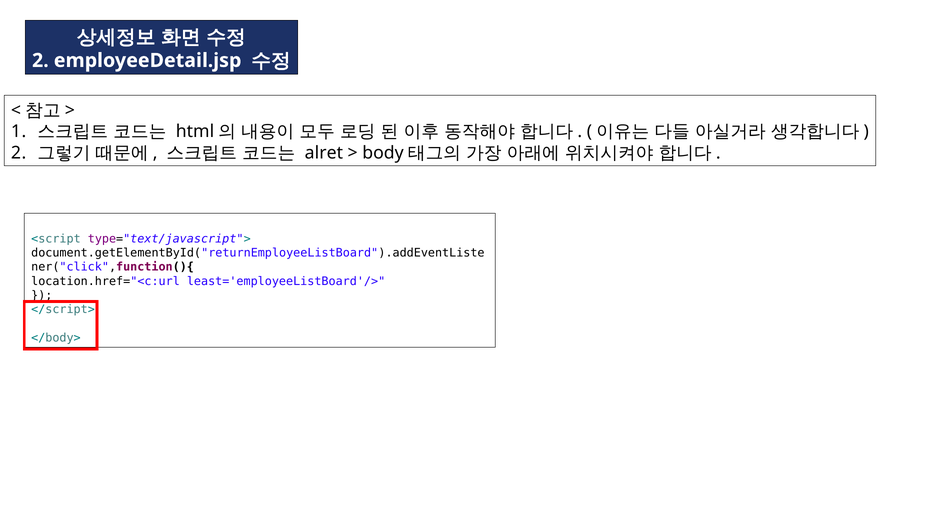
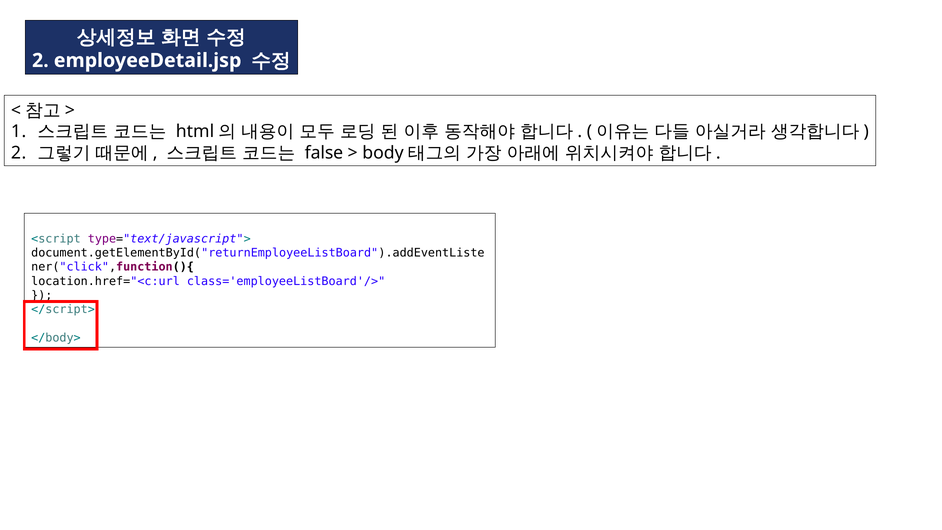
alret: alret -> false
least='employeeListBoard'/>: least='employeeListBoard'/> -> class='employeeListBoard'/>
